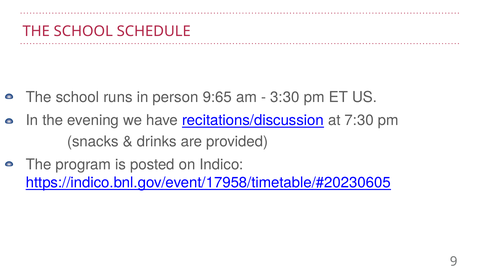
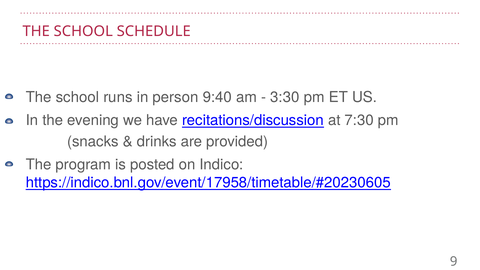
9:65: 9:65 -> 9:40
